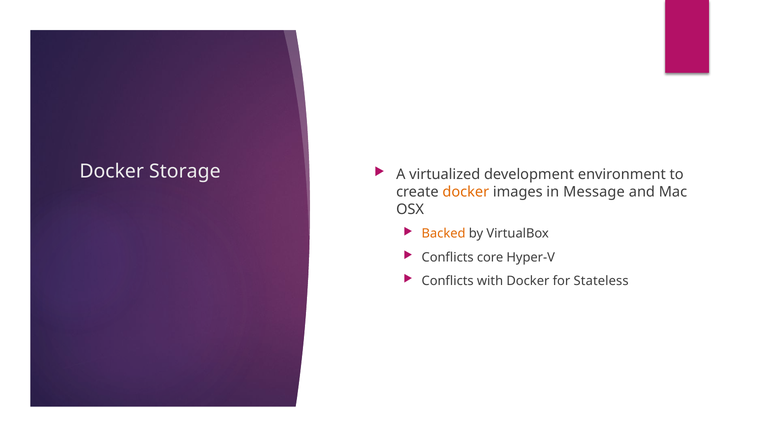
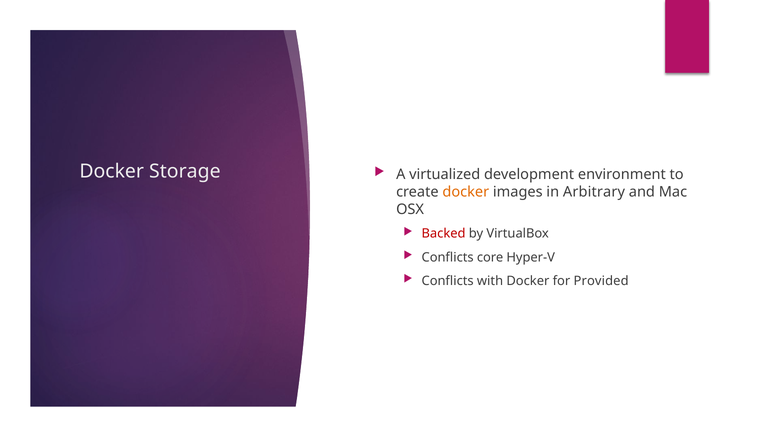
Message: Message -> Arbitrary
Backed colour: orange -> red
Stateless: Stateless -> Provided
